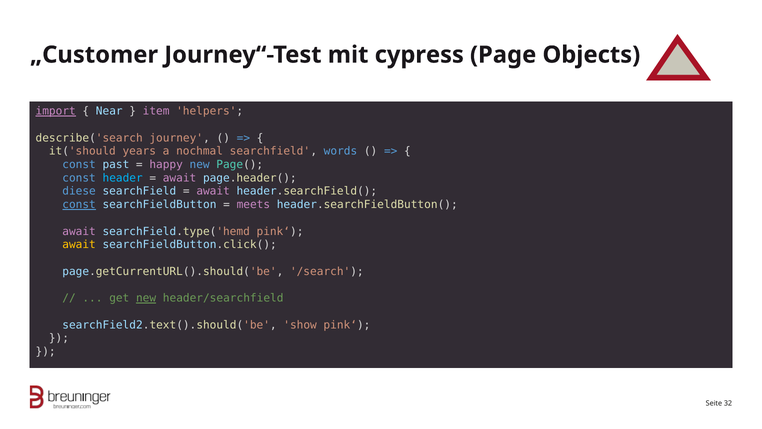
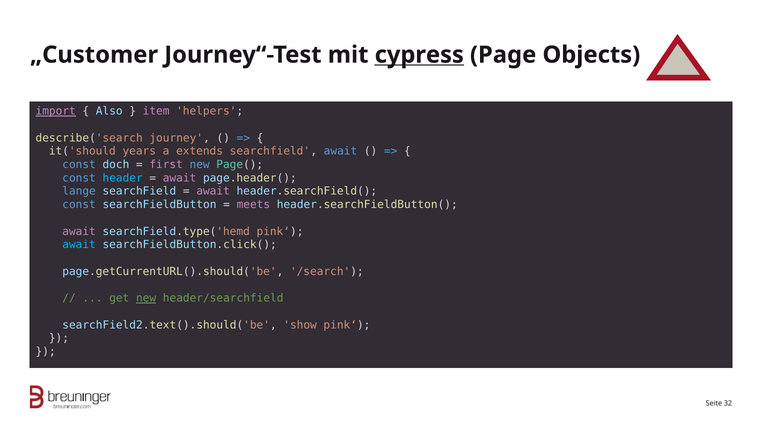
cypress underline: none -> present
Near: Near -> Also
nochmal: nochmal -> extends
searchfield words: words -> await
past: past -> doch
happy: happy -> first
diese: diese -> lange
const at (79, 204) underline: present -> none
await at (79, 245) colour: yellow -> light blue
